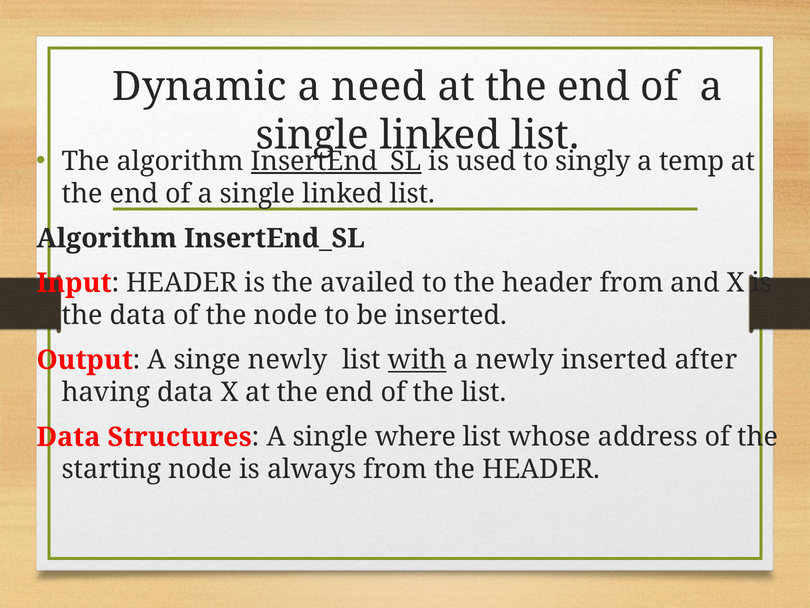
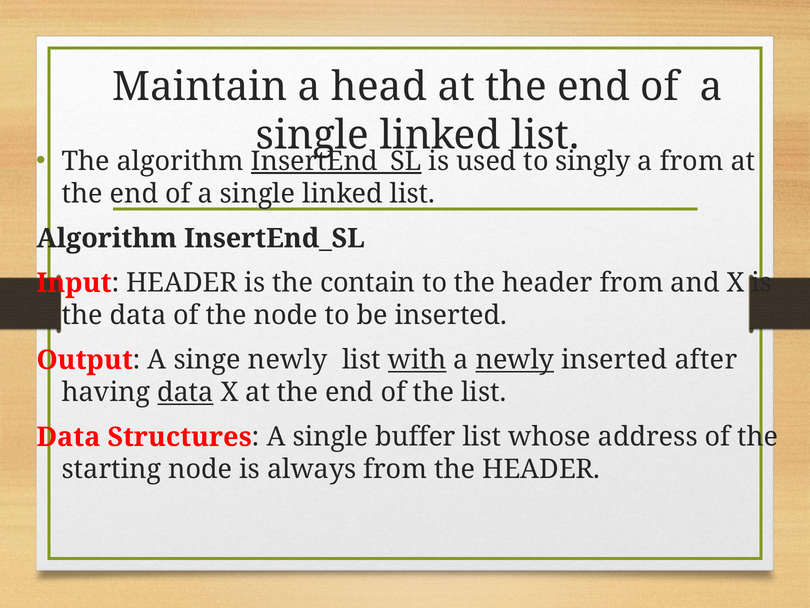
Dynamic: Dynamic -> Maintain
need: need -> head
a temp: temp -> from
availed: availed -> contain
newly at (515, 360) underline: none -> present
data at (185, 392) underline: none -> present
where: where -> buffer
